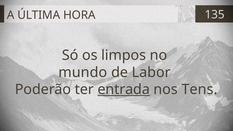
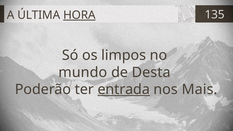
HORA underline: none -> present
Labor: Labor -> Desta
Tens: Tens -> Mais
